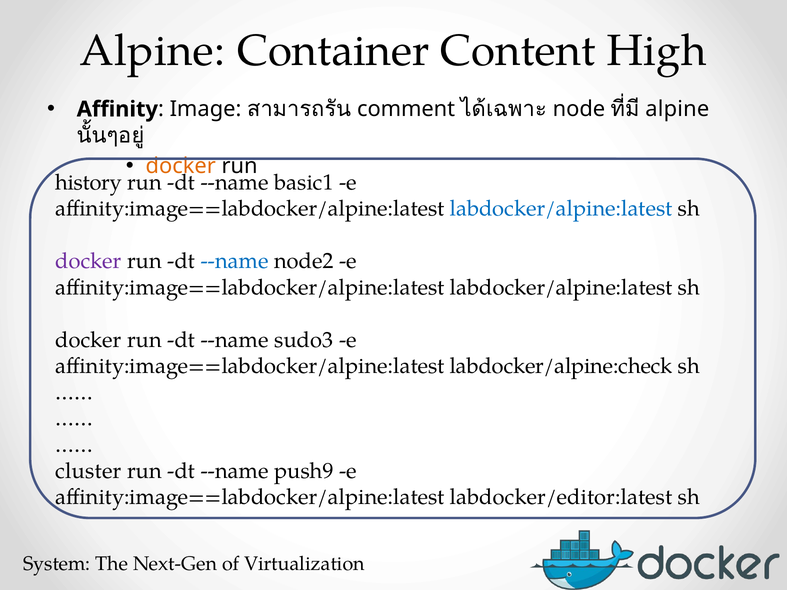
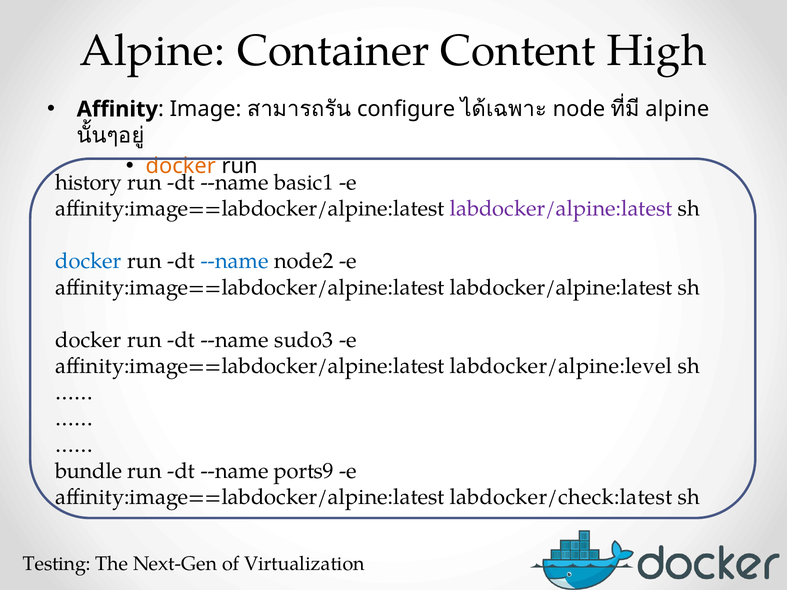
comment: comment -> configure
labdocker/alpine:latest at (561, 209) colour: blue -> purple
docker at (89, 261) colour: purple -> blue
labdocker/alpine:check: labdocker/alpine:check -> labdocker/alpine:level
cluster: cluster -> bundle
push9: push9 -> ports9
labdocker/editor:latest: labdocker/editor:latest -> labdocker/check:latest
System: System -> Testing
